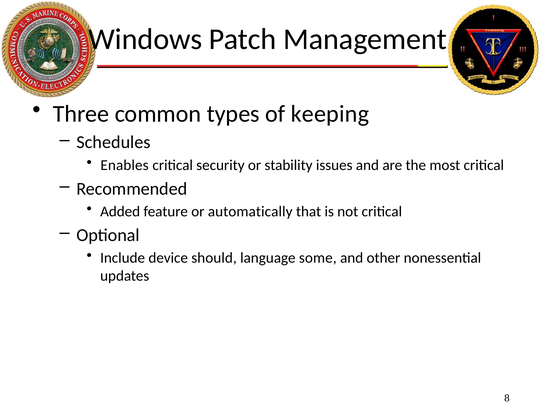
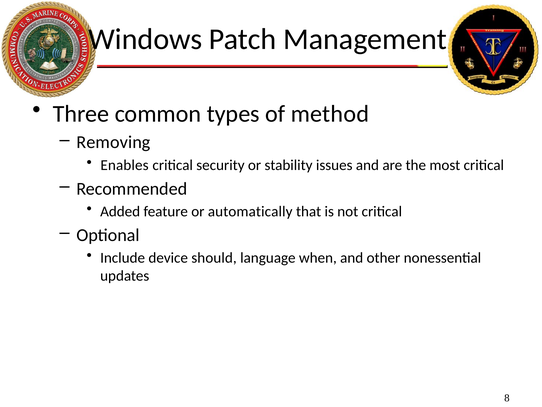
keeping: keeping -> method
Schedules: Schedules -> Removing
some: some -> when
